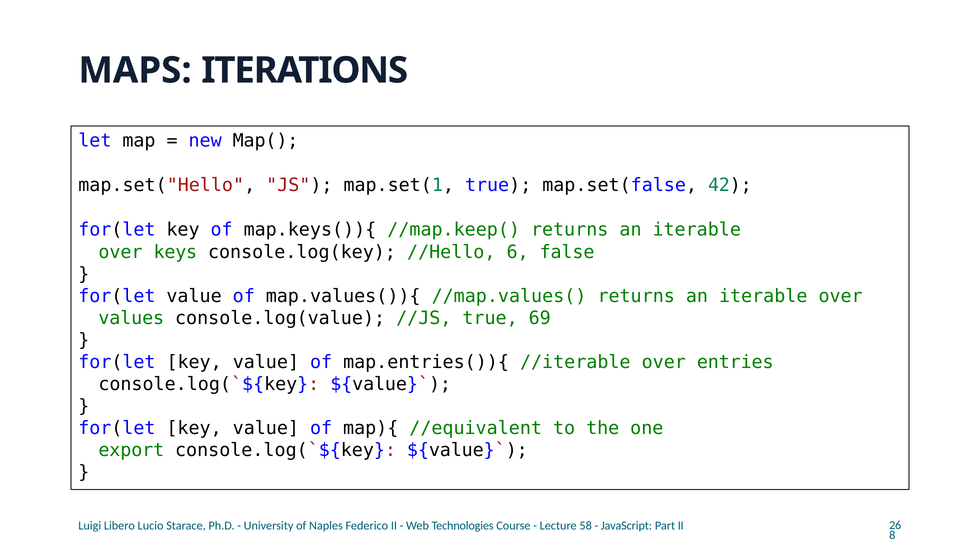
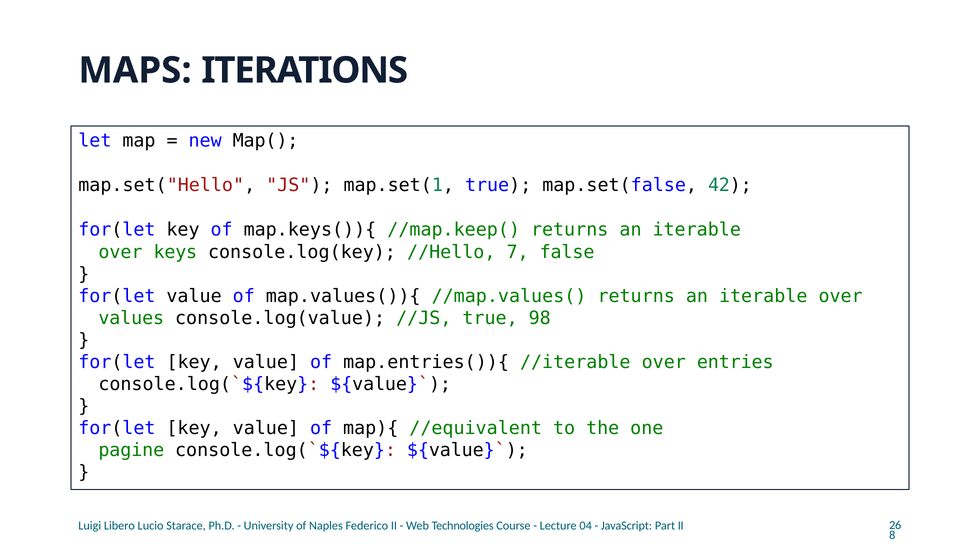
6: 6 -> 7
69: 69 -> 98
export: export -> pagine
58: 58 -> 04
